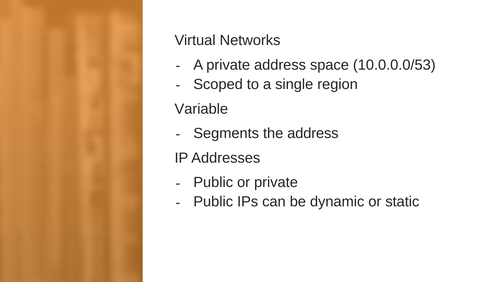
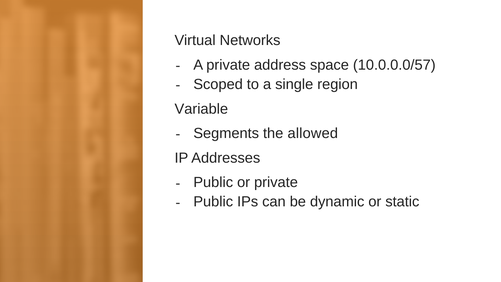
10.0.0.0/53: 10.0.0.0/53 -> 10.0.0.0/57
the address: address -> allowed
